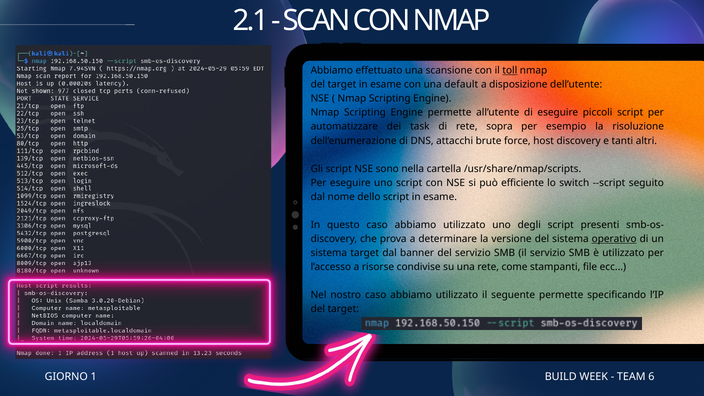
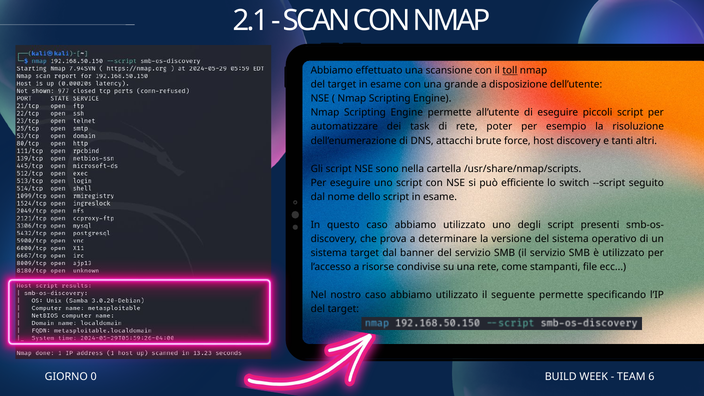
default: default -> grande
sopra: sopra -> poter
operativo underline: present -> none
1: 1 -> 0
